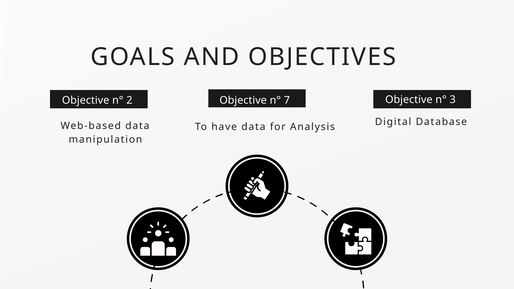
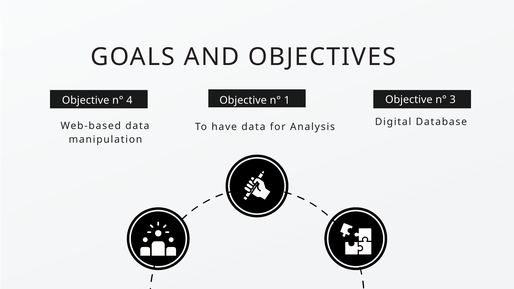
2: 2 -> 4
7: 7 -> 1
